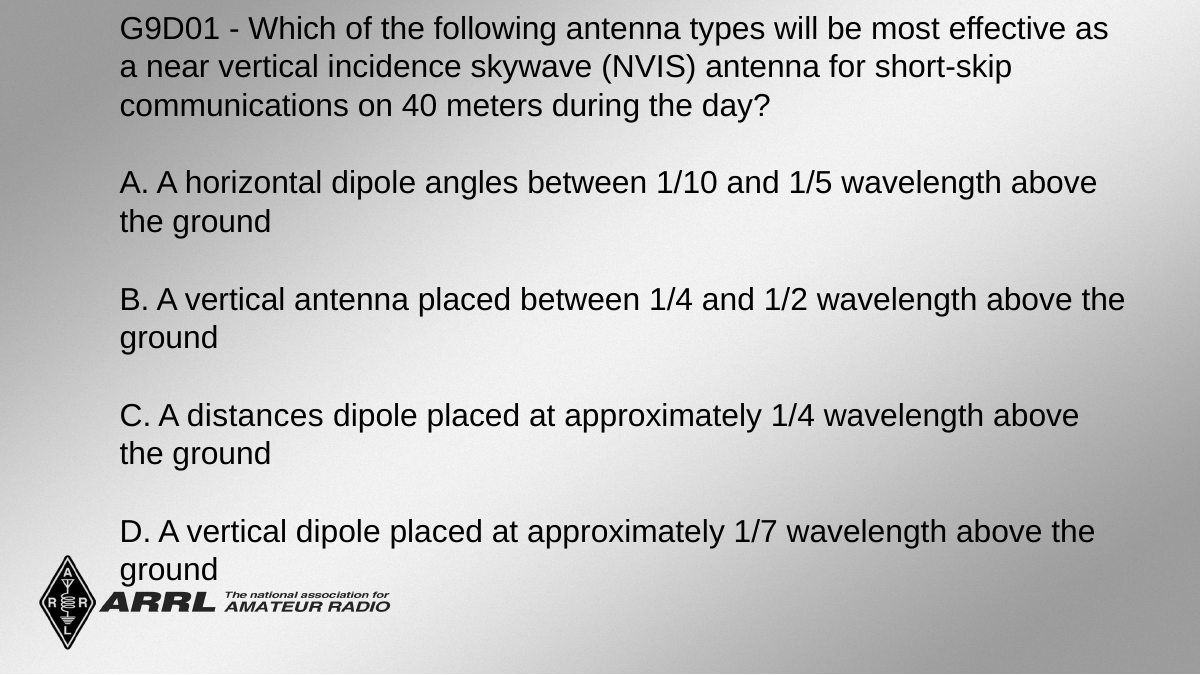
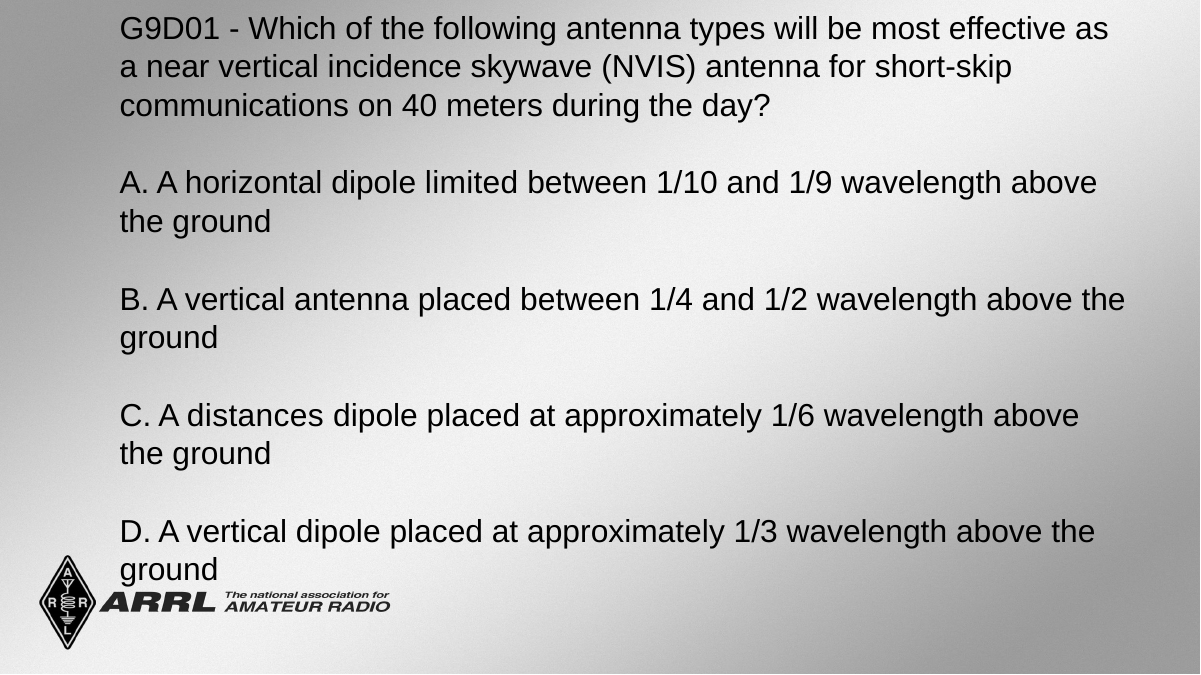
angles: angles -> limited
1/5: 1/5 -> 1/9
approximately 1/4: 1/4 -> 1/6
1/7: 1/7 -> 1/3
